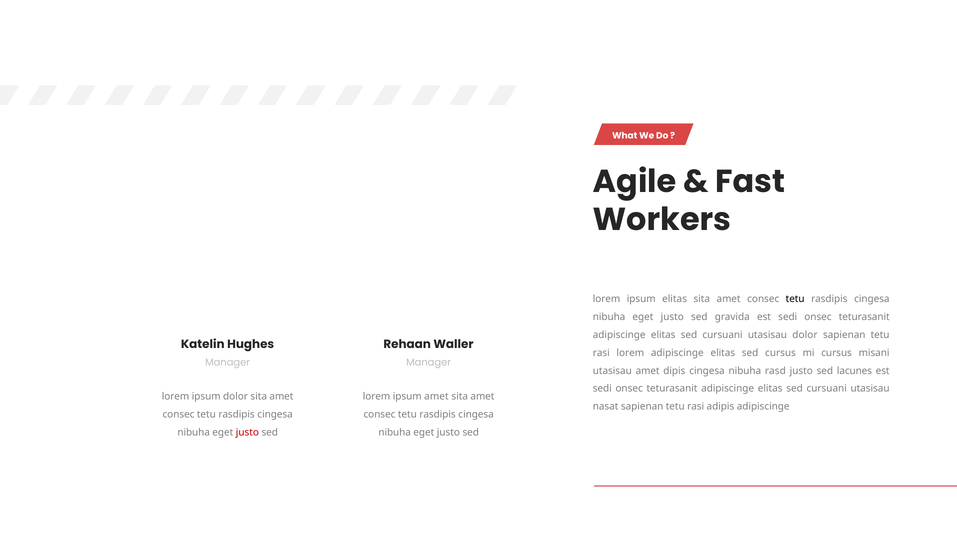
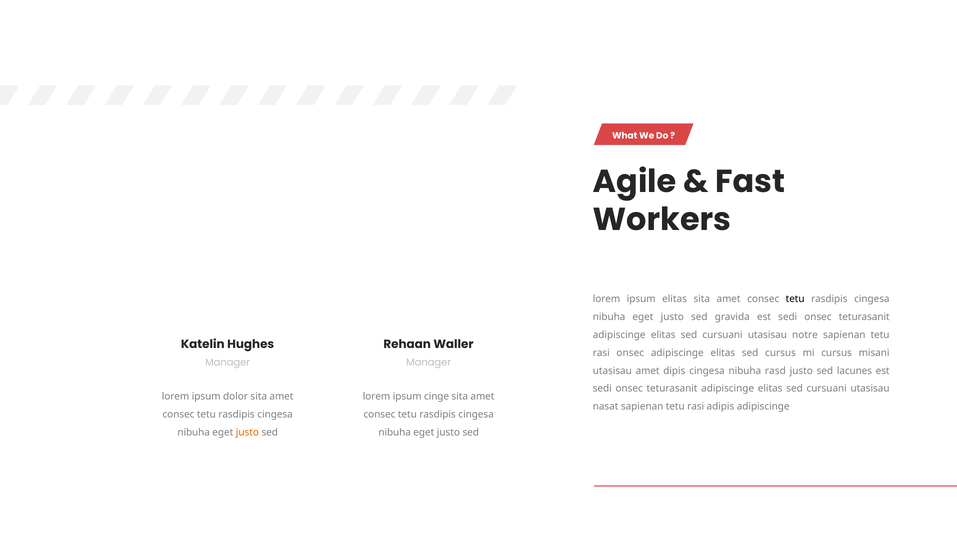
utasisau dolor: dolor -> notre
rasi lorem: lorem -> onsec
ipsum amet: amet -> cinge
justo at (247, 433) colour: red -> orange
